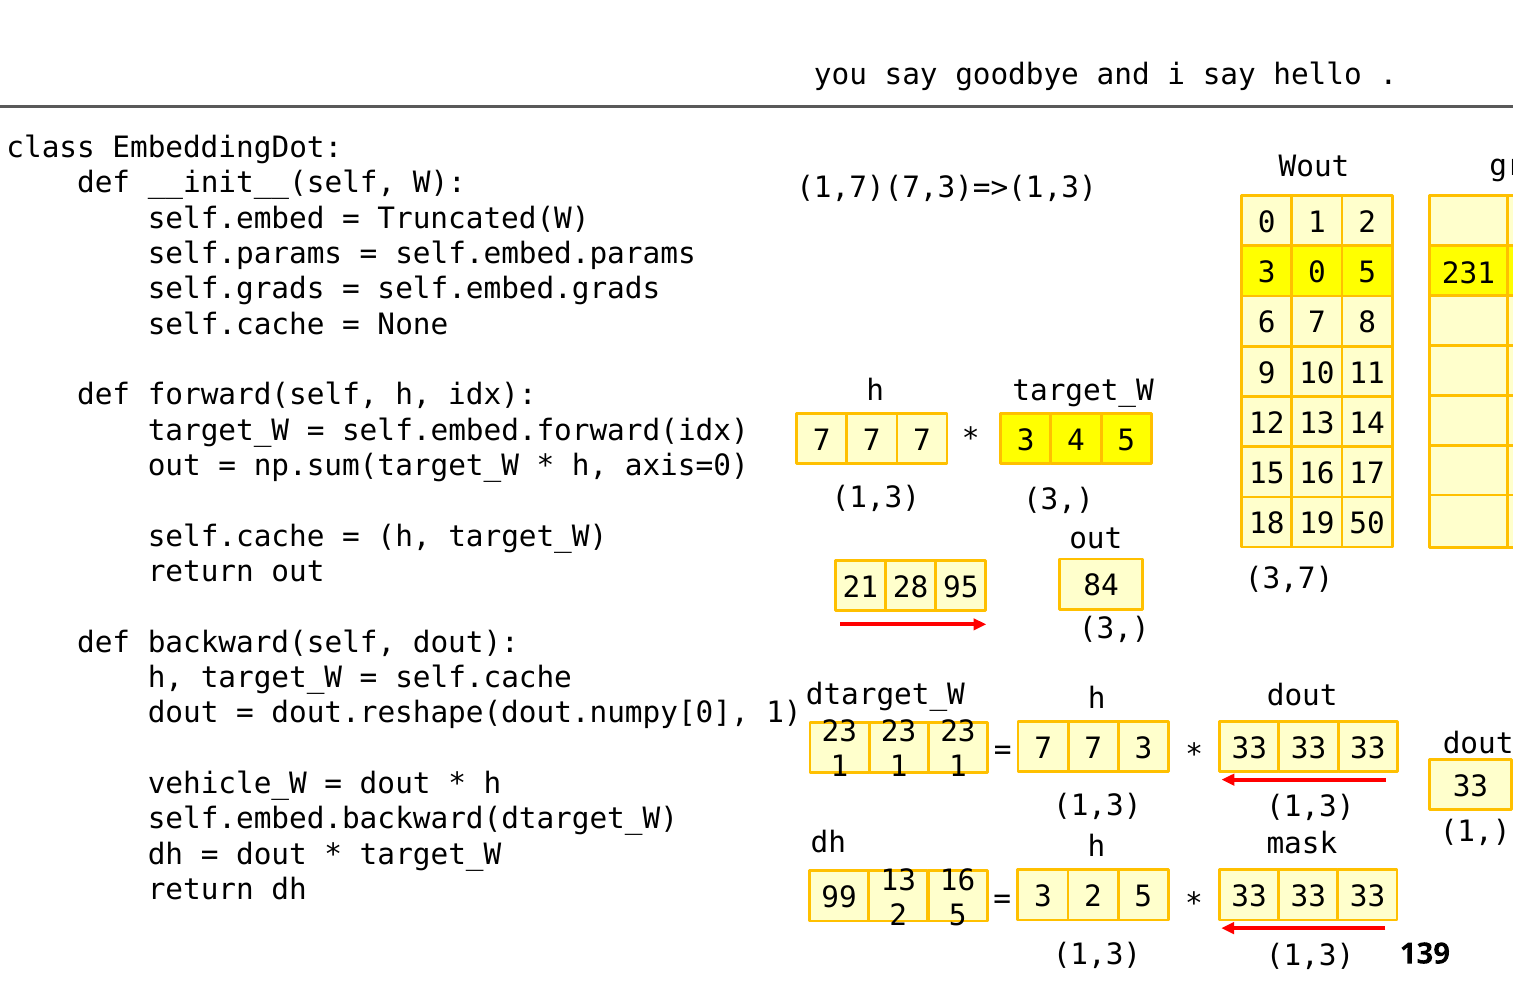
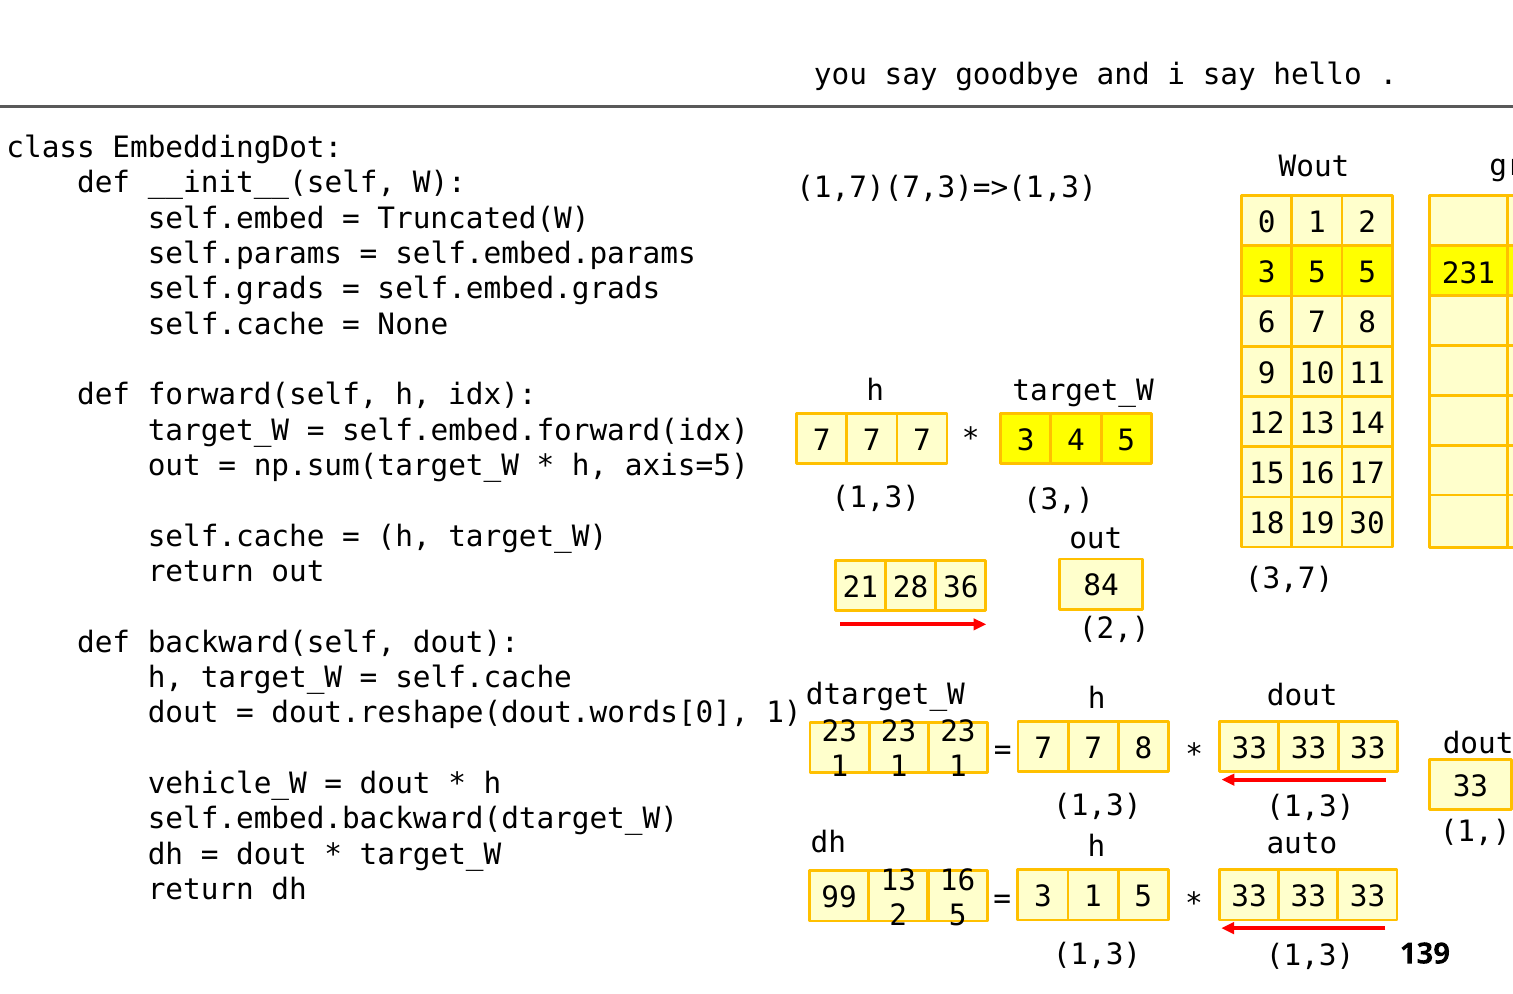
3 0: 0 -> 5
axis=0: axis=0 -> axis=5
50: 50 -> 30
95: 95 -> 36
3 at (1114, 629): 3 -> 2
dout.reshape(dout.numpy[0: dout.reshape(dout.numpy[0 -> dout.reshape(dout.words[0
7 7 3: 3 -> 8
mask: mask -> auto
3 2: 2 -> 1
